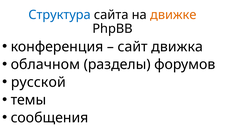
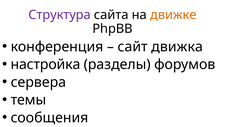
Структура colour: blue -> purple
облачном: облачном -> настройка
русской: русской -> сервера
